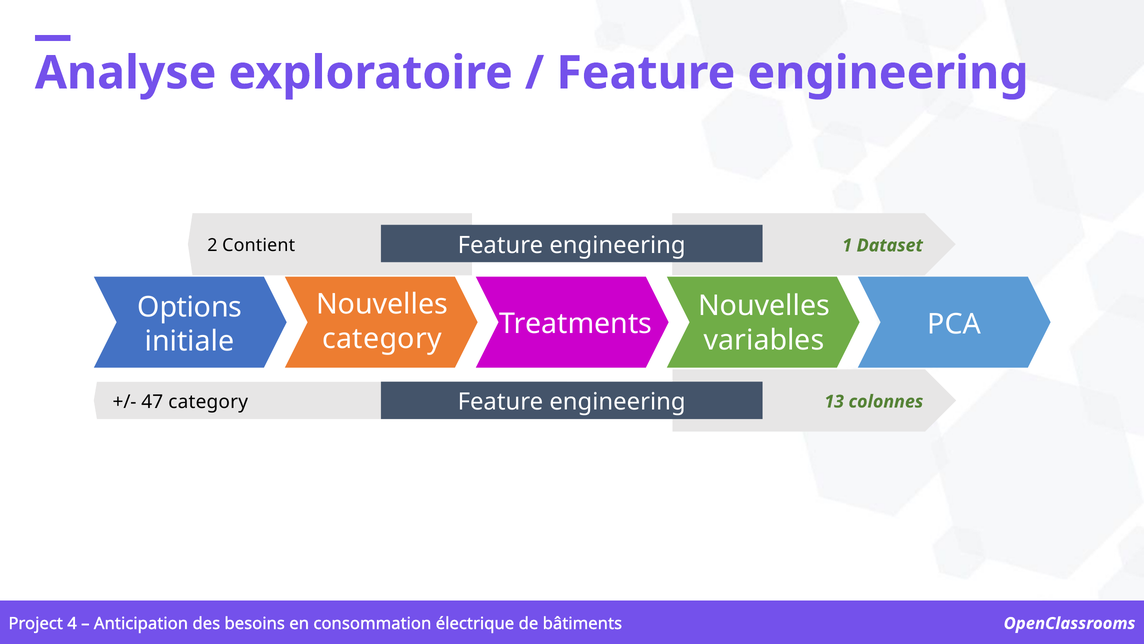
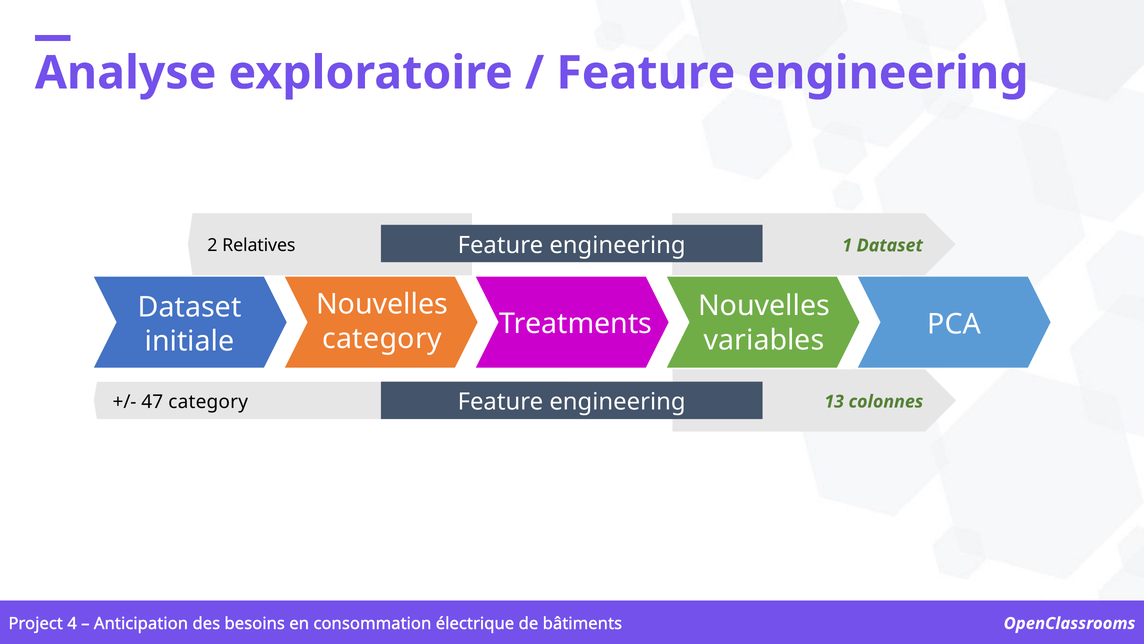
Contient: Contient -> Relatives
Options at (190, 307): Options -> Dataset
